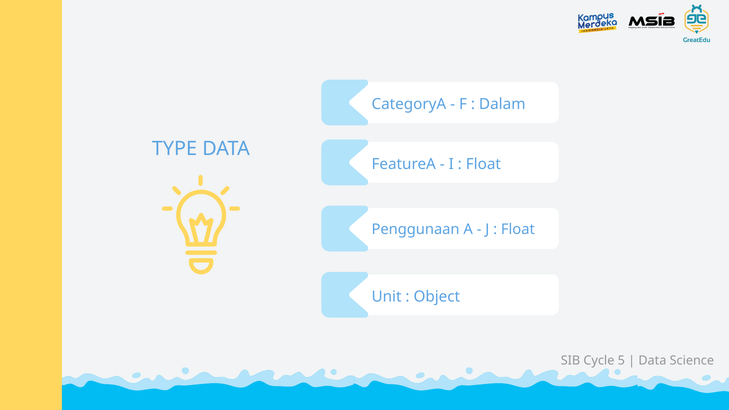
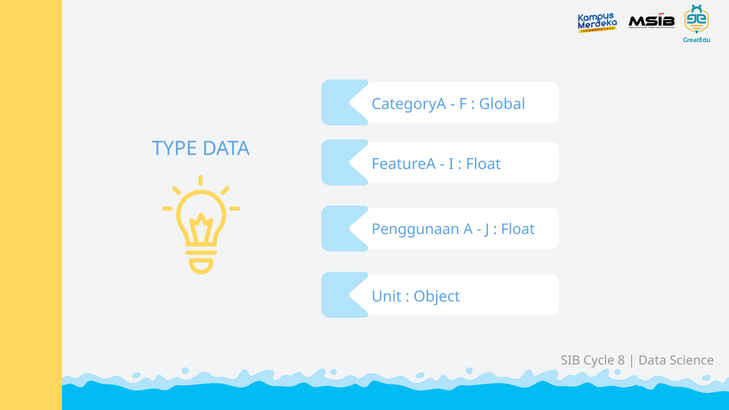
Dalam: Dalam -> Global
5: 5 -> 8
